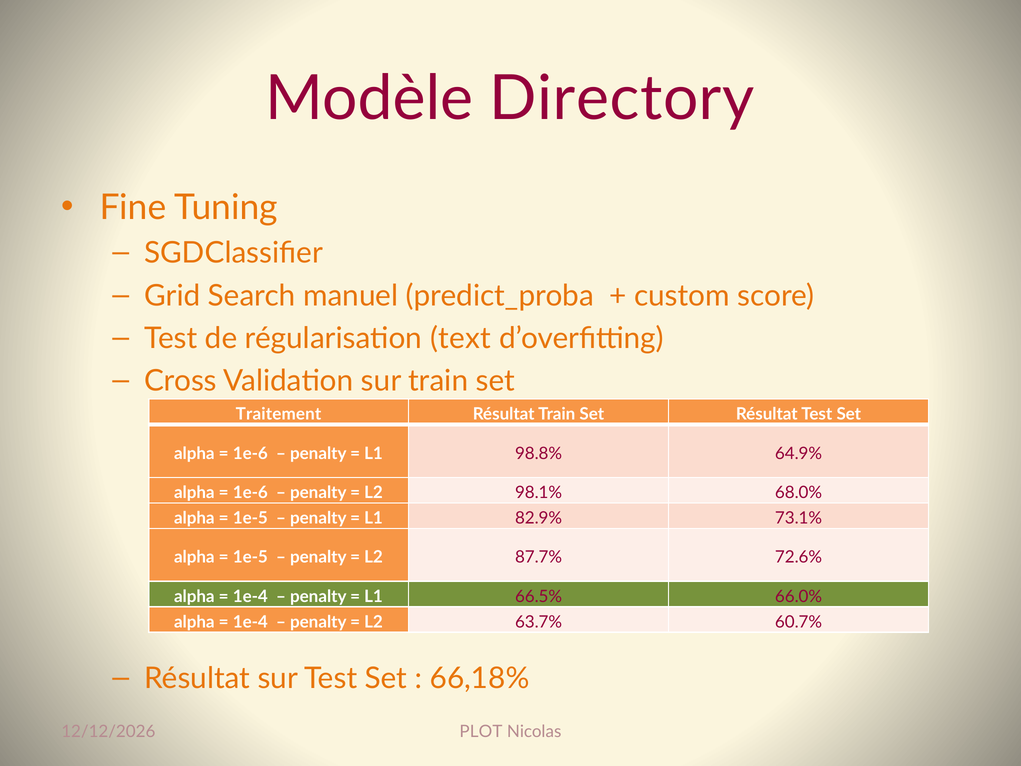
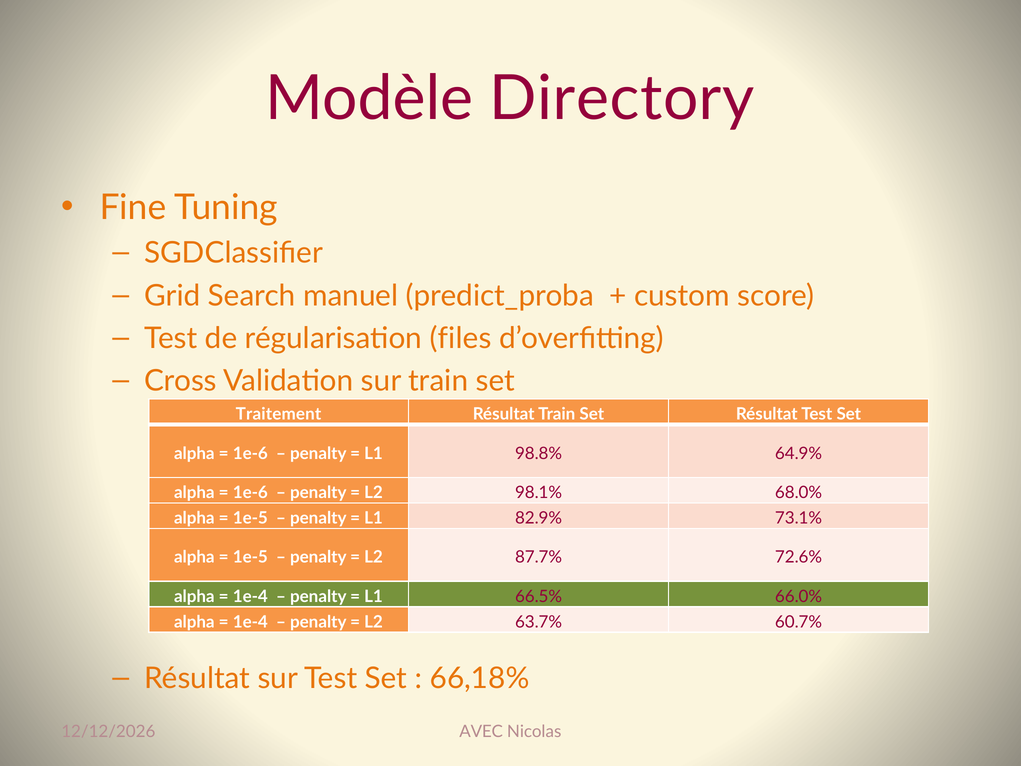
text: text -> files
PLOT: PLOT -> AVEC
